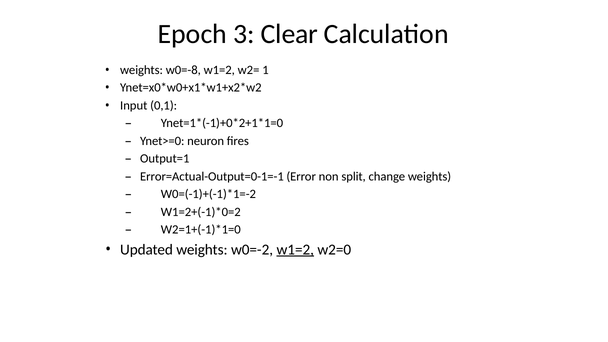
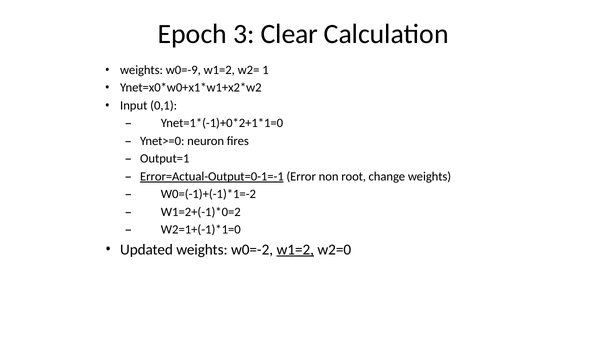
w0=-8: w0=-8 -> w0=-9
Error=Actual-Output=0-1=-1 underline: none -> present
split: split -> root
